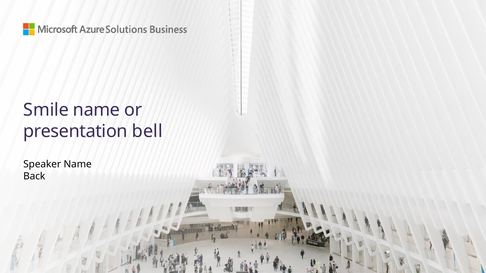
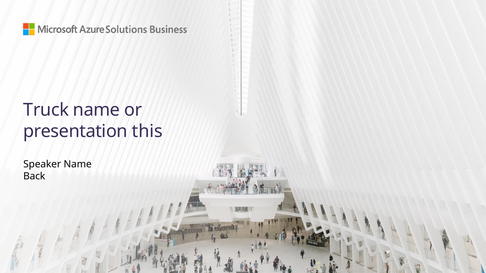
Smile: Smile -> Truck
bell: bell -> this
